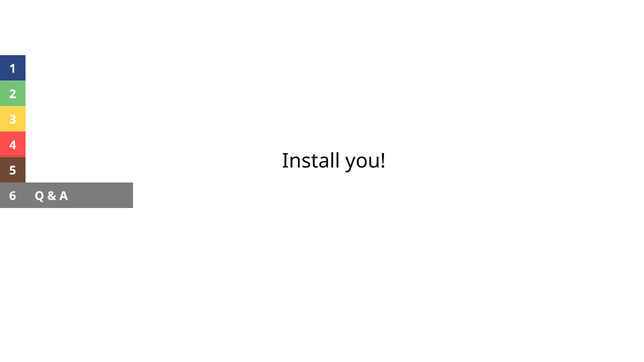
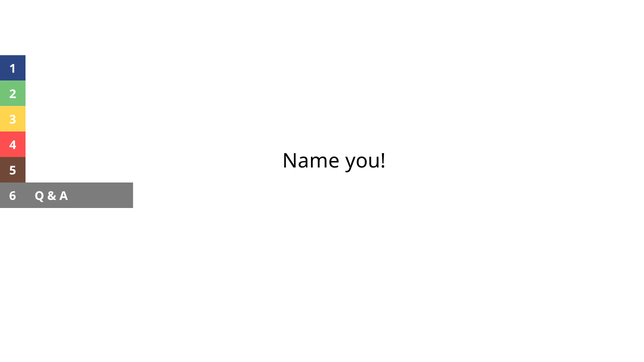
Install: Install -> Name
